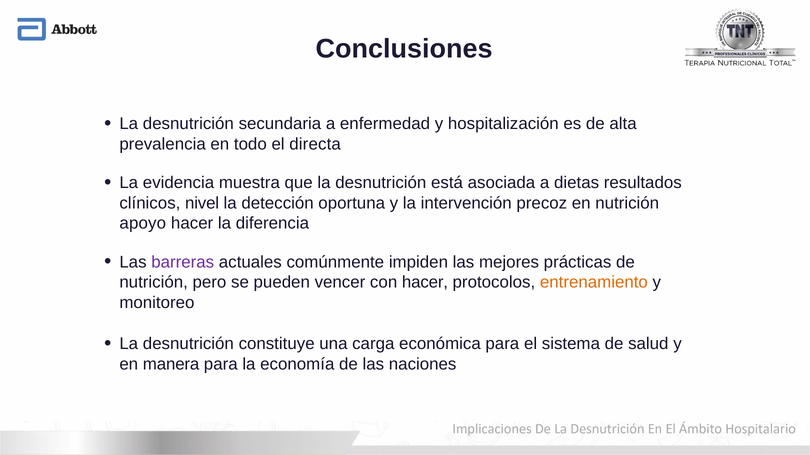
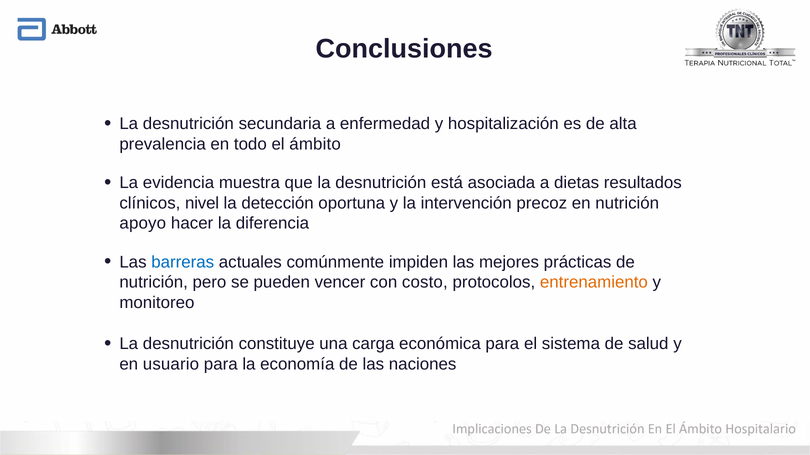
directa: directa -> ámbito
barreras colour: purple -> blue
con hacer: hacer -> costo
manera: manera -> usuario
